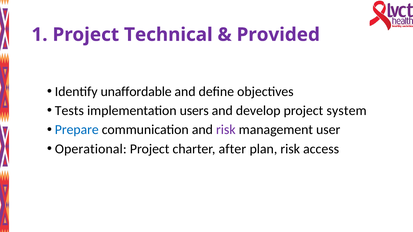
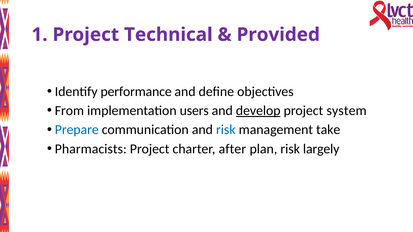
unaffordable: unaffordable -> performance
Tests: Tests -> From
develop underline: none -> present
risk at (226, 130) colour: purple -> blue
user: user -> take
Operational: Operational -> Pharmacists
access: access -> largely
